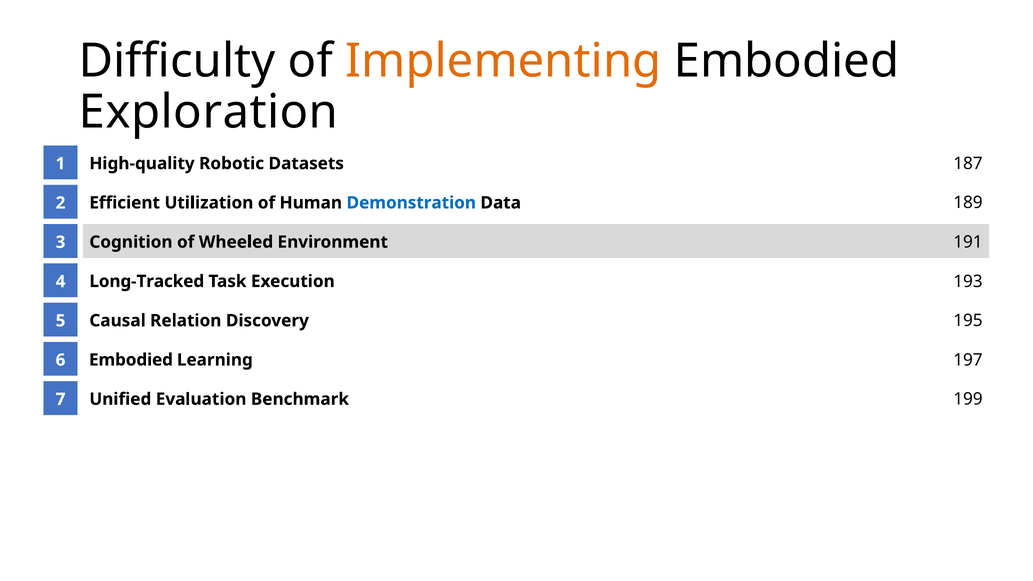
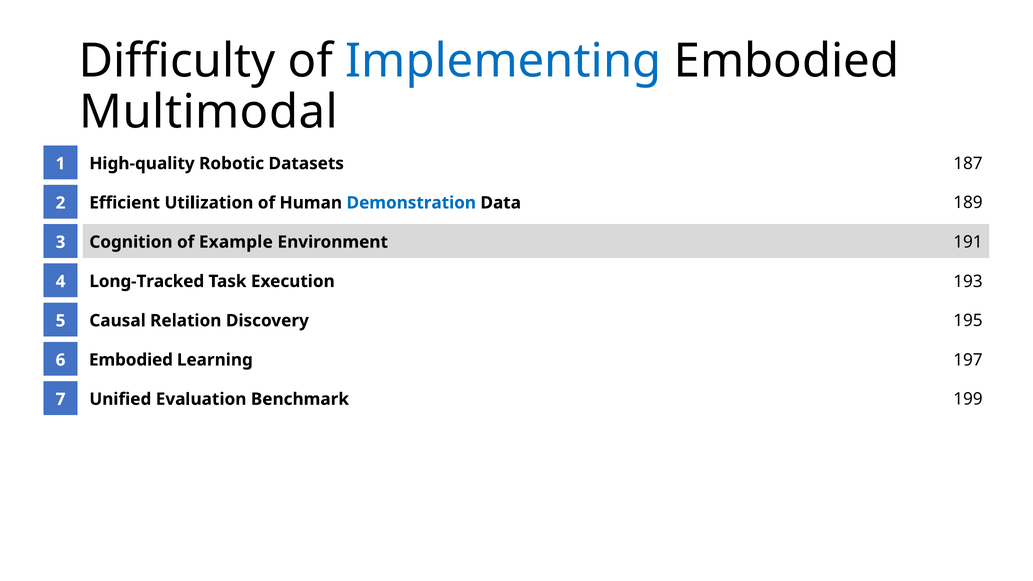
Implementing colour: orange -> blue
Exploration: Exploration -> Multimodal
Wheeled: Wheeled -> Example
